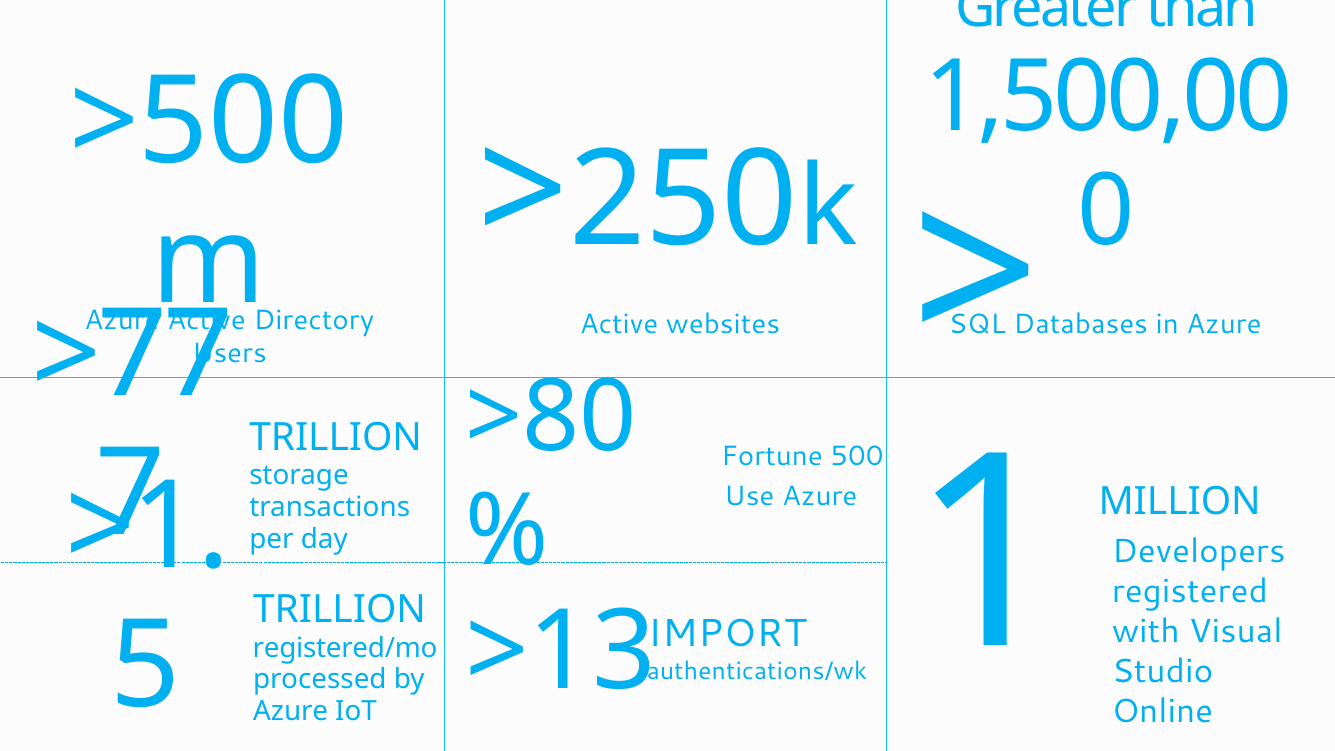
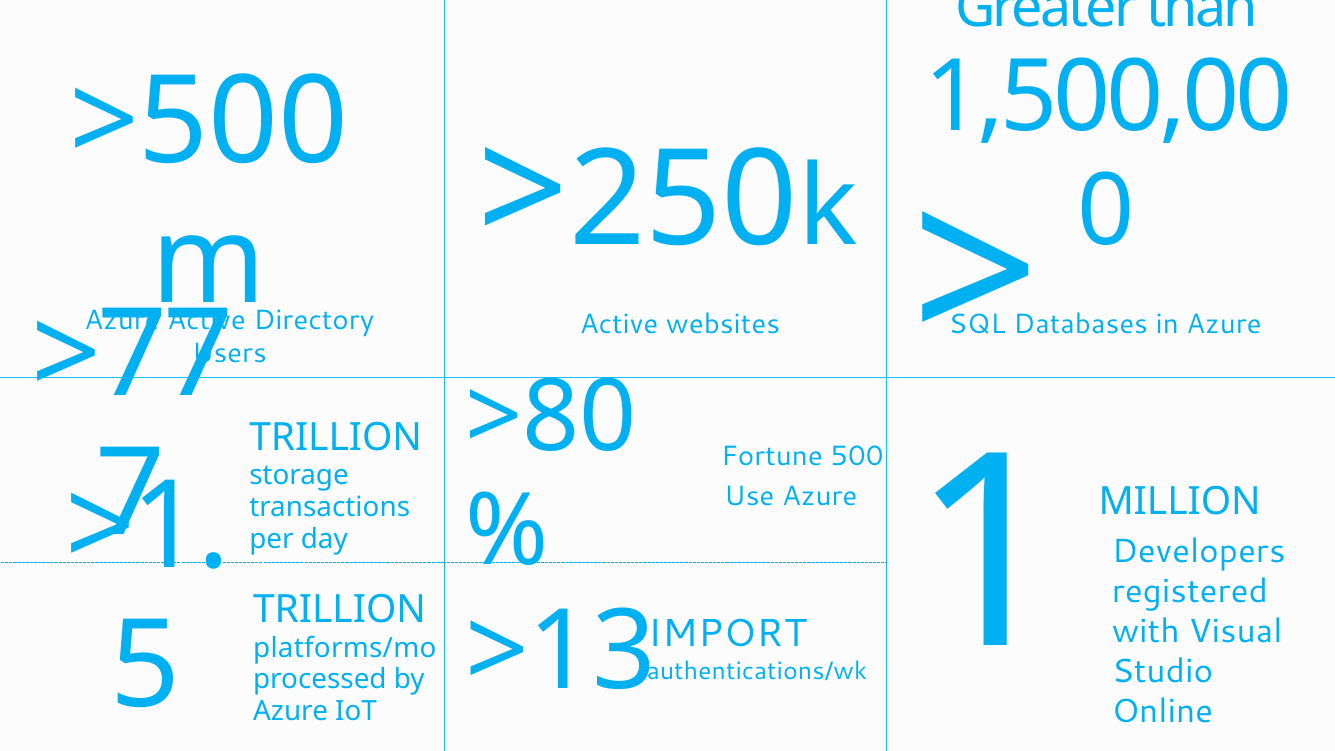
registered/mo: registered/mo -> platforms/mo
